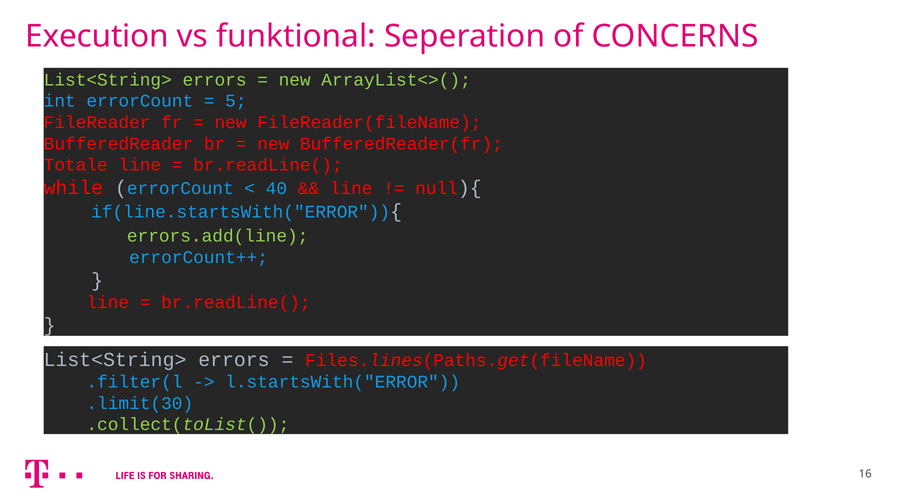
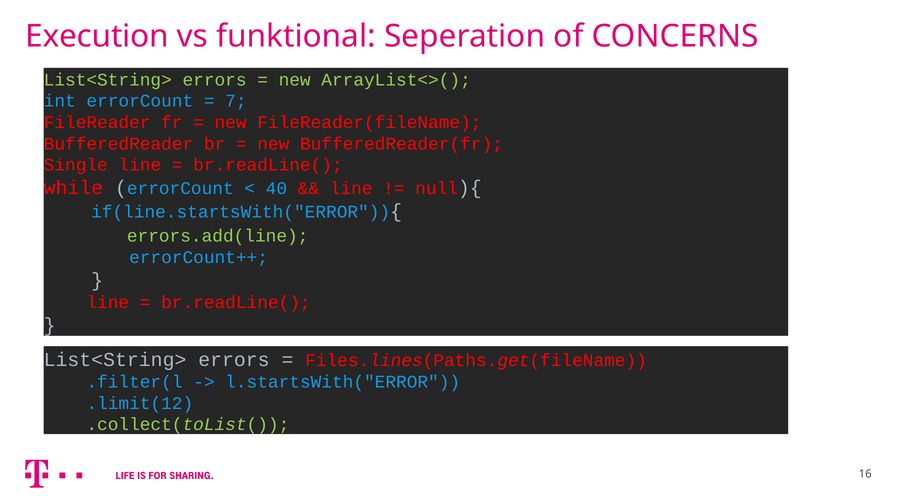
5: 5 -> 7
Totale: Totale -> Single
.limit(30: .limit(30 -> .limit(12
